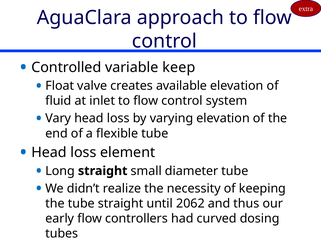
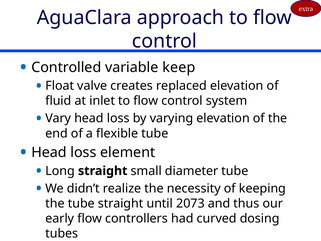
available: available -> replaced
2062: 2062 -> 2073
